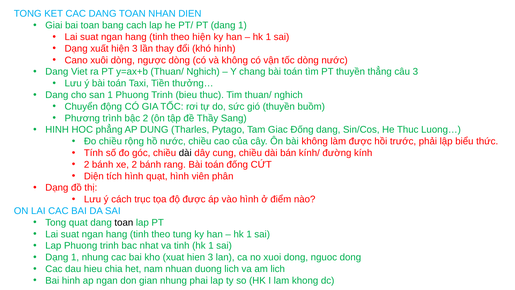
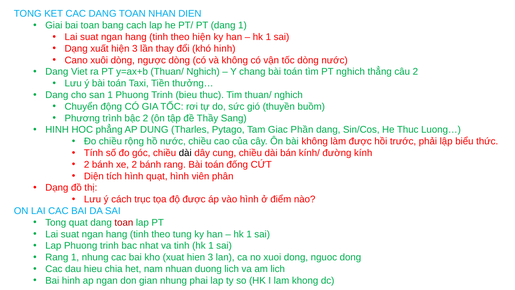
PT thuyền: thuyền -> nghich
câu 3: 3 -> 2
Giac Đống: Đống -> Phần
toan at (124, 222) colour: black -> red
Dạng at (57, 257): Dạng -> Rang
